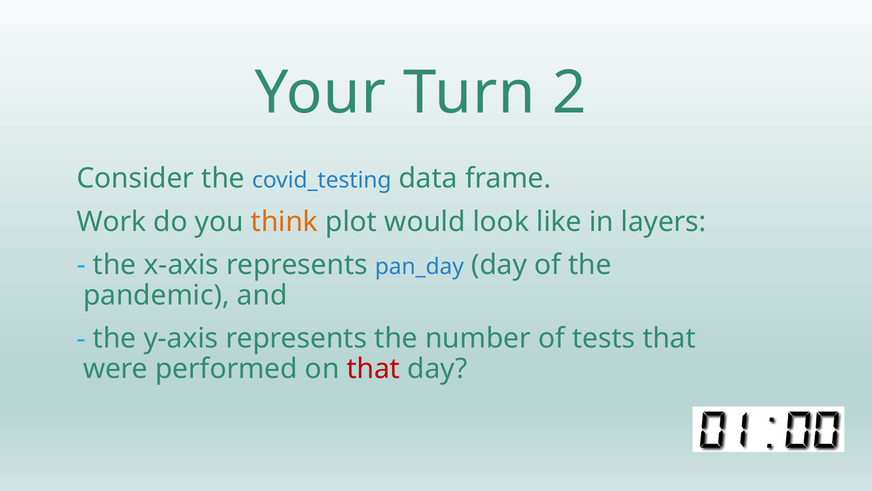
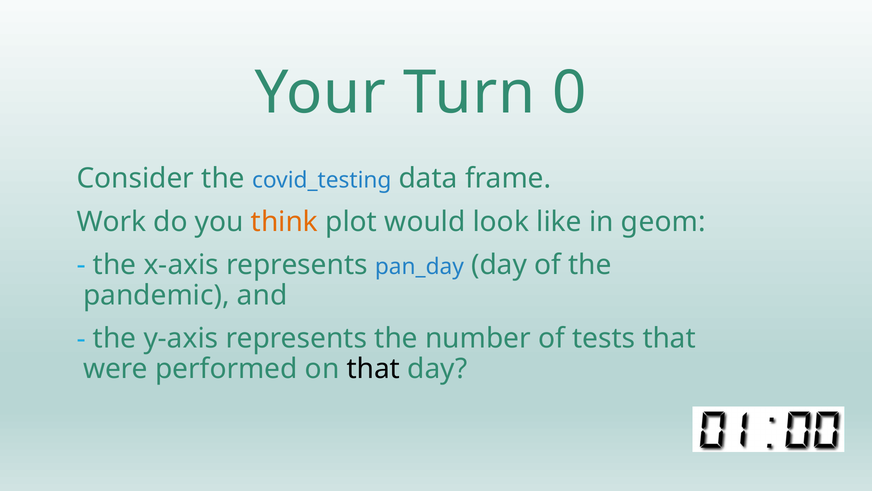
2: 2 -> 0
layers: layers -> geom
that at (373, 369) colour: red -> black
